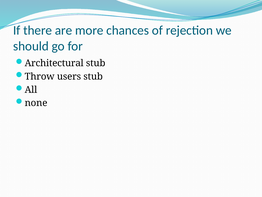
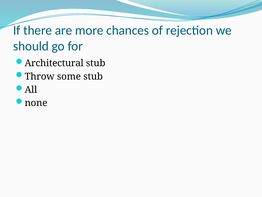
users: users -> some
